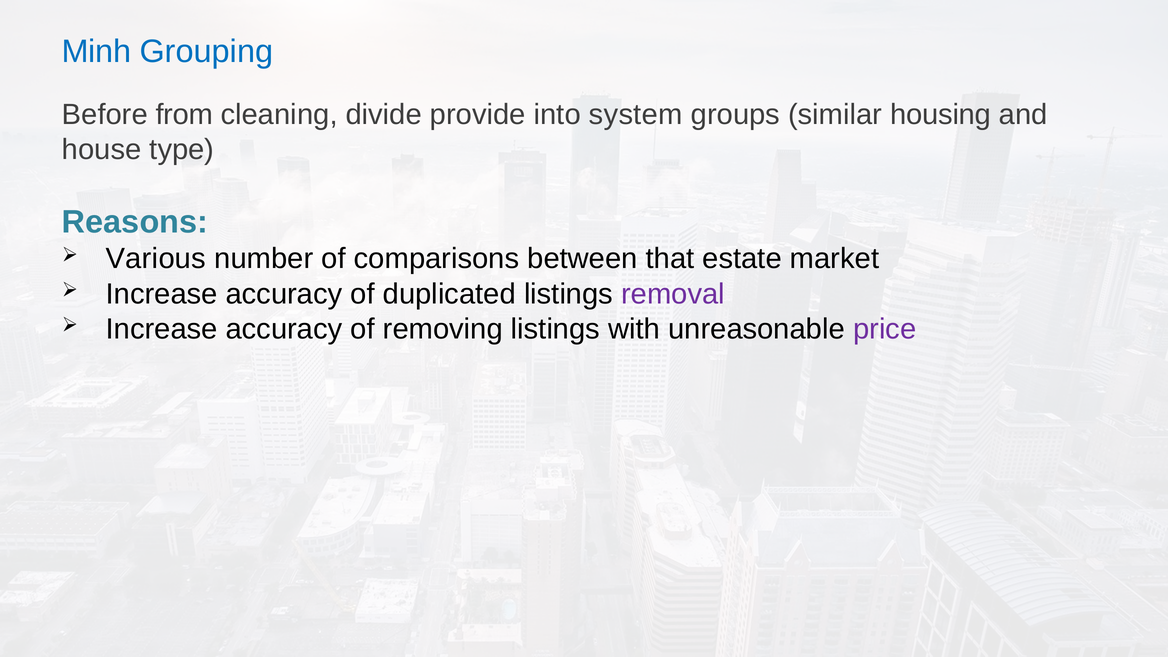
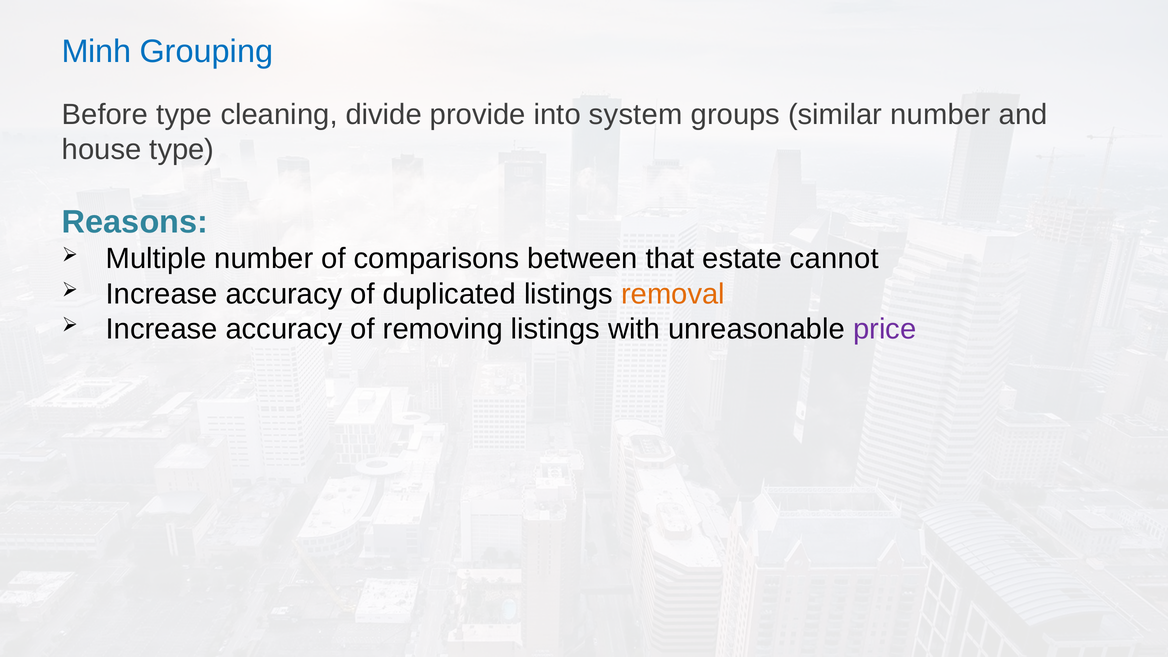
Before from: from -> type
similar housing: housing -> number
Various: Various -> Multiple
market: market -> cannot
removal colour: purple -> orange
